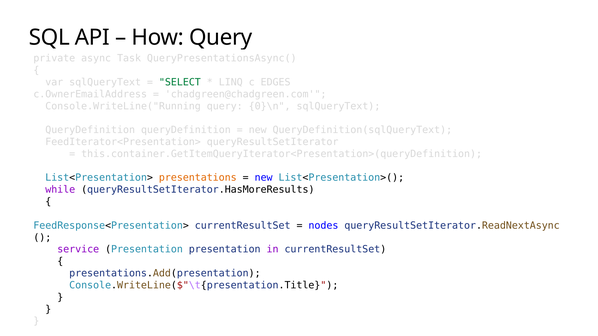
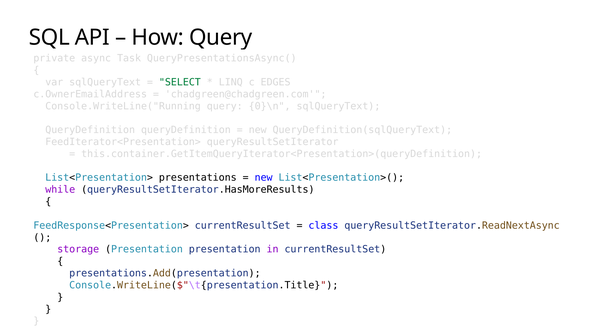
presentations colour: orange -> black
nodes: nodes -> class
service: service -> storage
